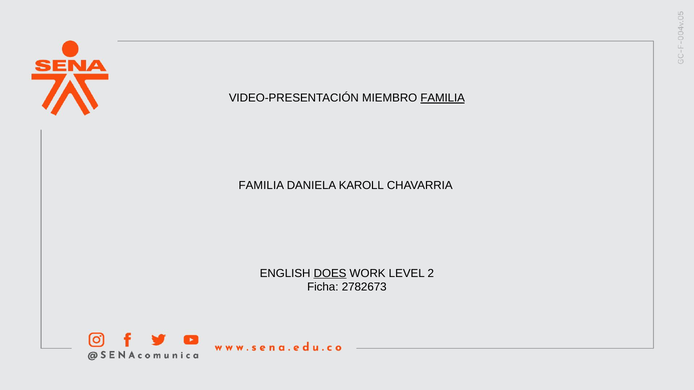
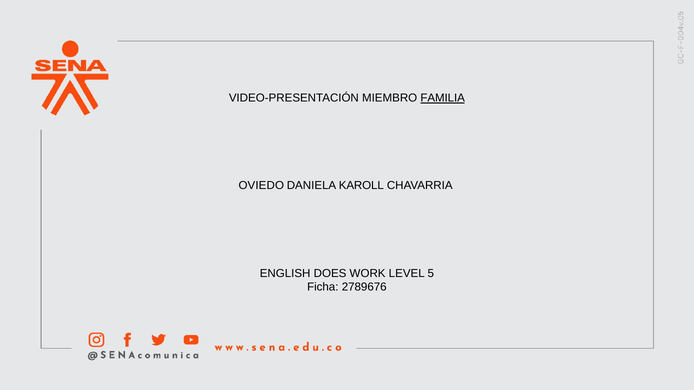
FAMILIA at (261, 186): FAMILIA -> OVIEDO
DOES underline: present -> none
2: 2 -> 5
2782673: 2782673 -> 2789676
